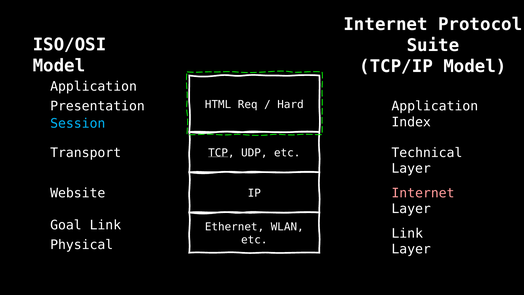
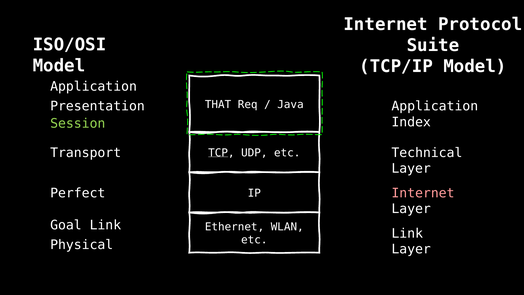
HTML: HTML -> THAT
Hard: Hard -> Java
Session colour: light blue -> light green
Website: Website -> Perfect
